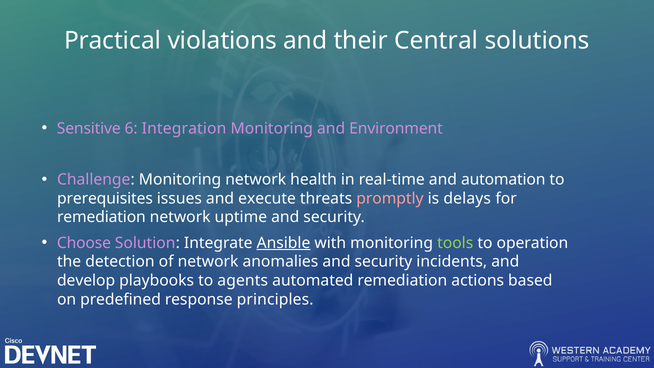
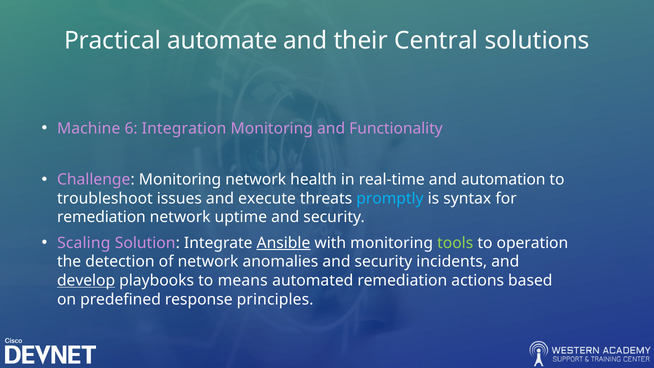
violations: violations -> automate
Sensitive: Sensitive -> Machine
Environment: Environment -> Functionality
prerequisites: prerequisites -> troubleshoot
promptly colour: pink -> light blue
delays: delays -> syntax
Choose: Choose -> Scaling
develop underline: none -> present
agents: agents -> means
